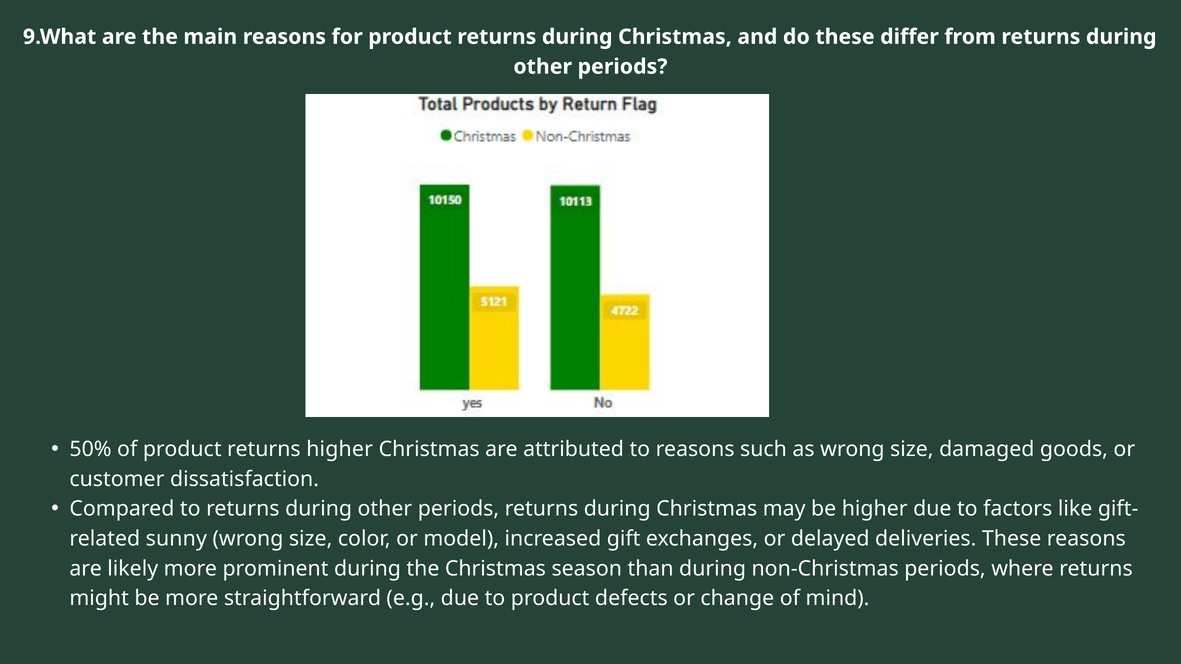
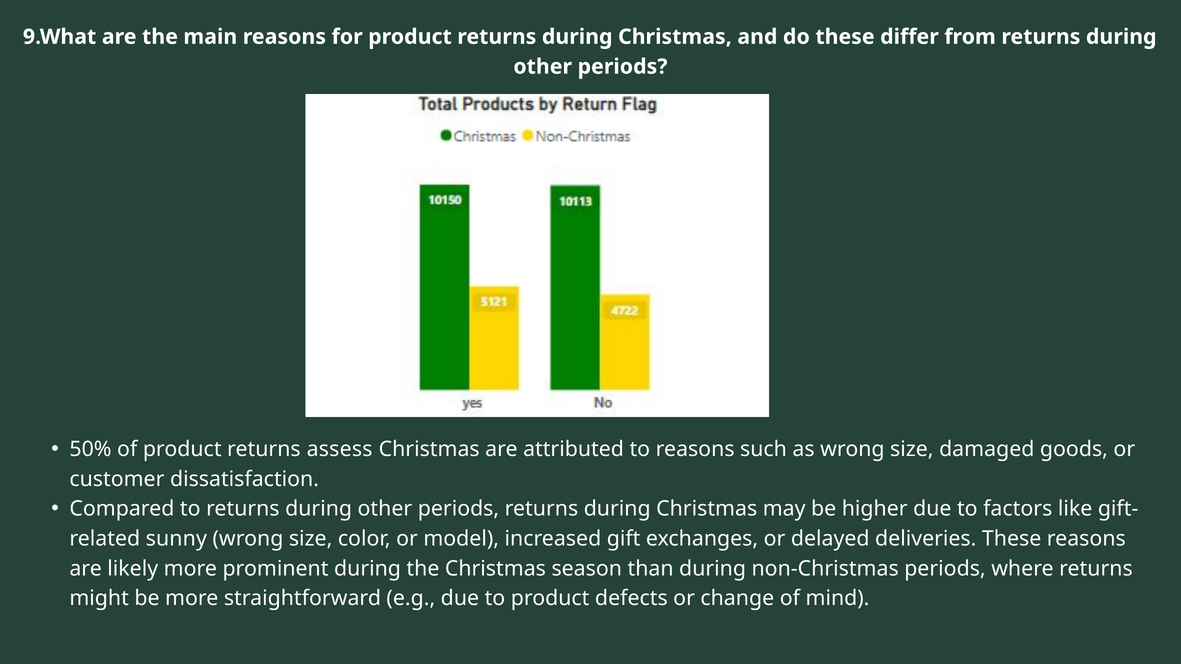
returns higher: higher -> assess
